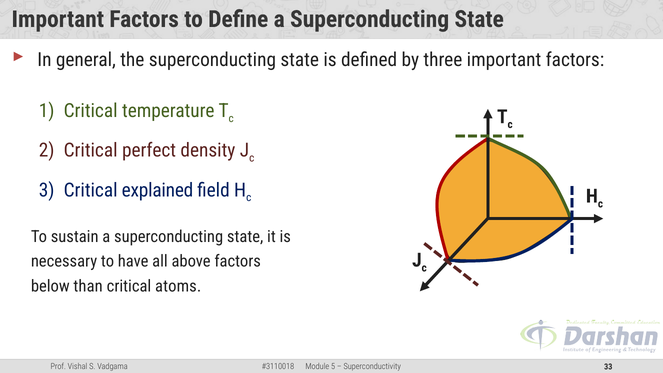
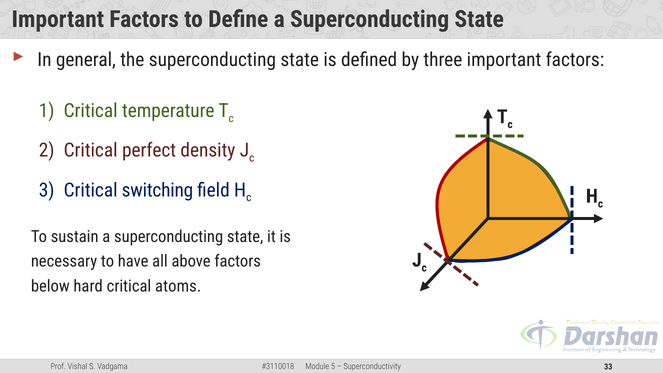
explained: explained -> switching
than: than -> hard
